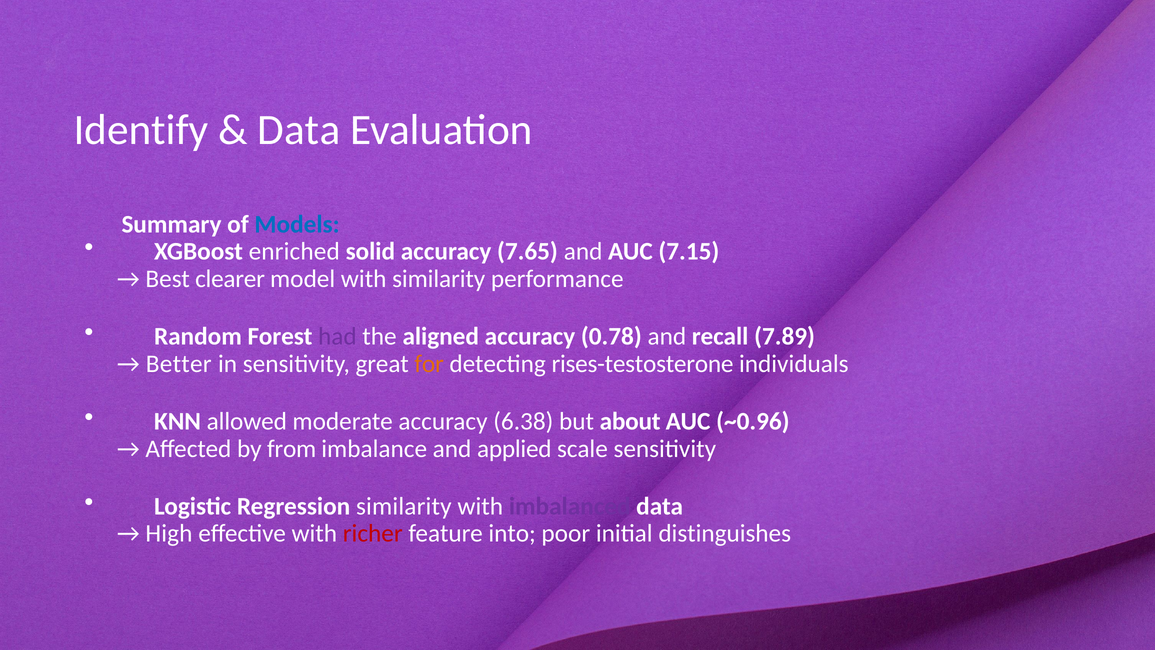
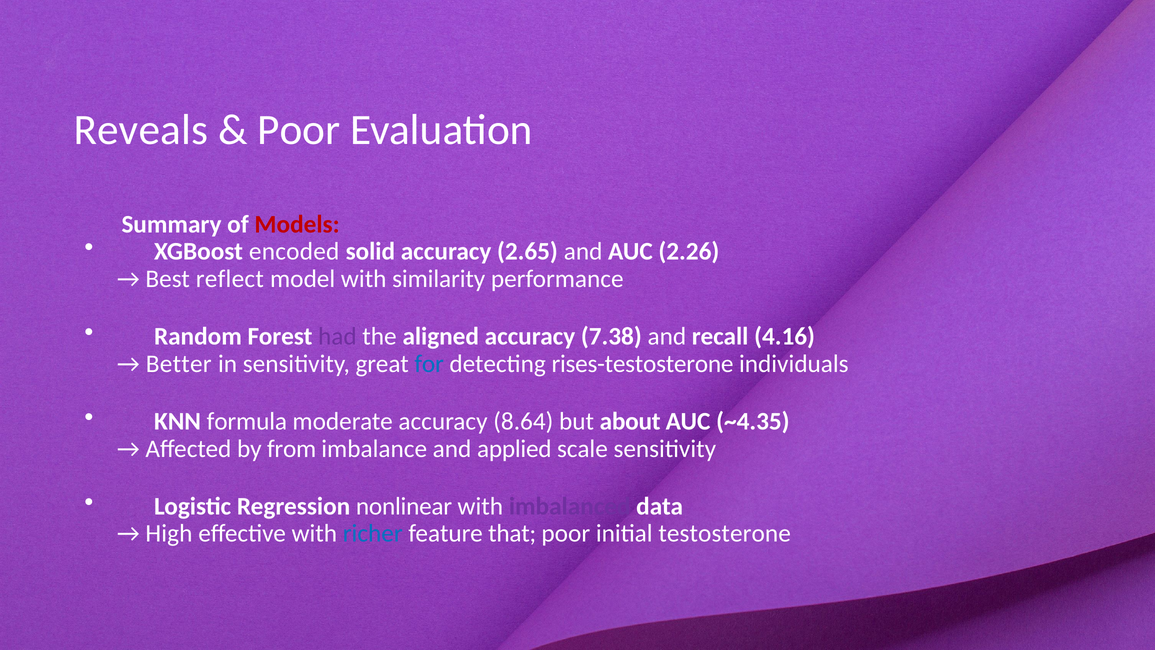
Identify: Identify -> Reveals
Data at (299, 130): Data -> Poor
Models colour: blue -> red
enriched: enriched -> encoded
7.65: 7.65 -> 2.65
7.15: 7.15 -> 2.26
clearer: clearer -> reflect
0.78: 0.78 -> 7.38
7.89: 7.89 -> 4.16
for colour: orange -> blue
allowed: allowed -> formula
6.38: 6.38 -> 8.64
~0.96: ~0.96 -> ~4.35
Regression similarity: similarity -> nonlinear
richer colour: red -> blue
into: into -> that
distinguishes: distinguishes -> testosterone
